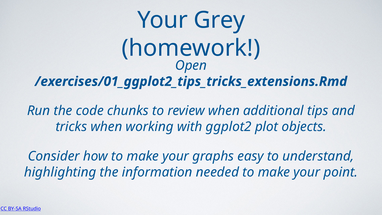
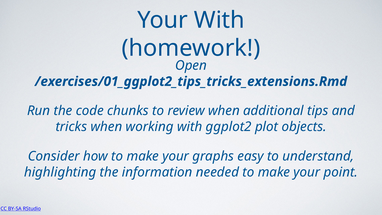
Your Grey: Grey -> With
